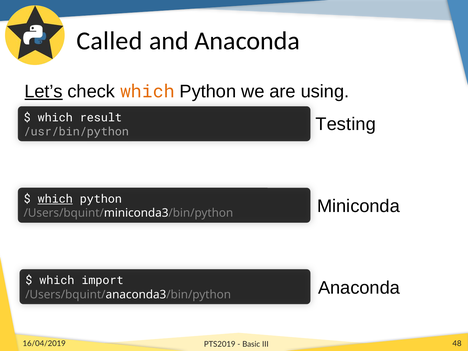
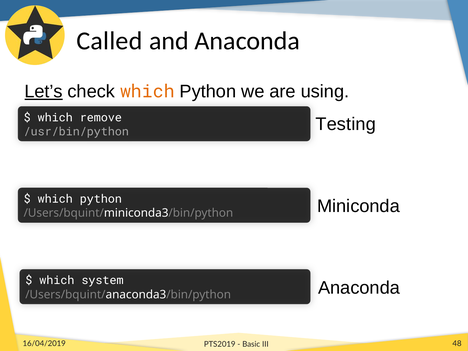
result: result -> remove
which at (55, 199) underline: present -> none
import: import -> system
